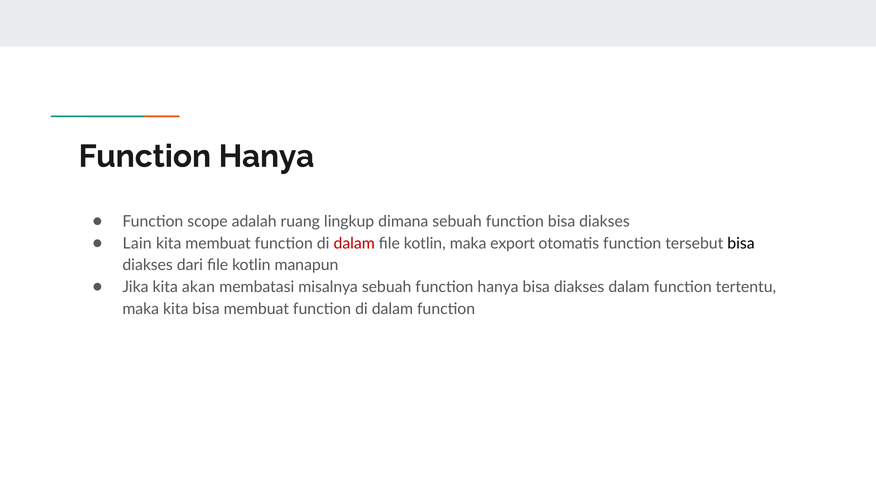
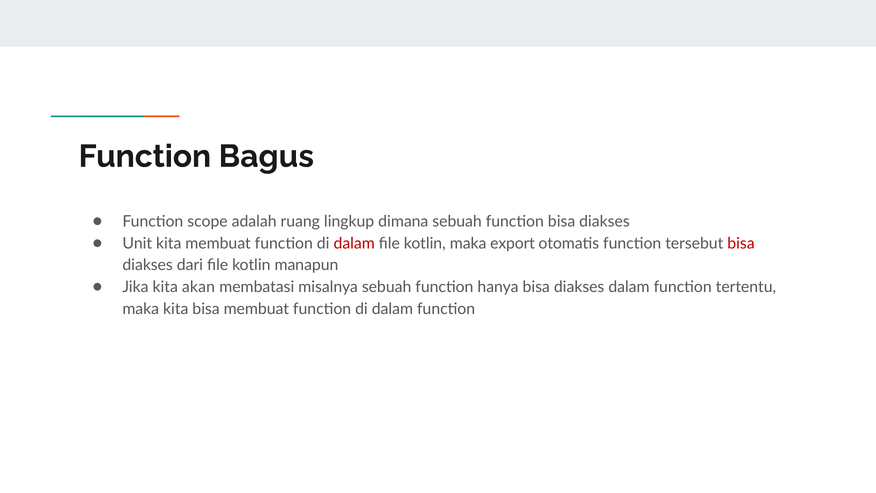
Hanya at (266, 156): Hanya -> Bagus
Lain: Lain -> Unit
bisa at (741, 243) colour: black -> red
